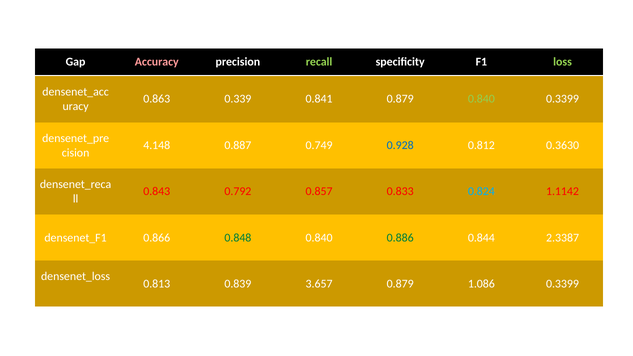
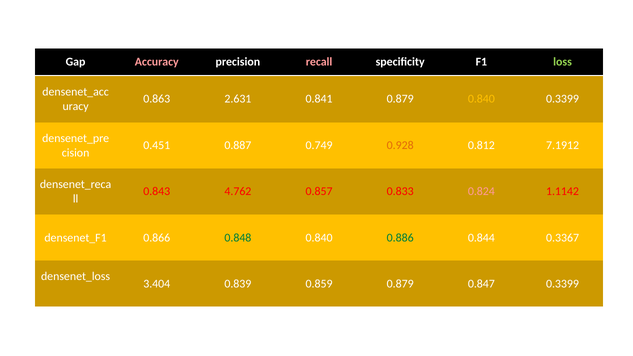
recall colour: light green -> pink
0.339: 0.339 -> 2.631
0.840 at (481, 99) colour: light green -> yellow
4.148: 4.148 -> 0.451
0.928 colour: blue -> orange
0.3630: 0.3630 -> 7.1912
0.792: 0.792 -> 4.762
0.824 colour: light blue -> pink
2.3387: 2.3387 -> 0.3367
0.813: 0.813 -> 3.404
3.657: 3.657 -> 0.859
1.086: 1.086 -> 0.847
